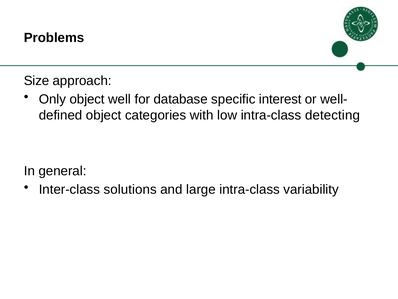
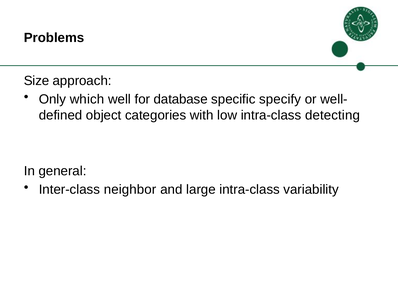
Only object: object -> which
interest: interest -> specify
solutions: solutions -> neighbor
